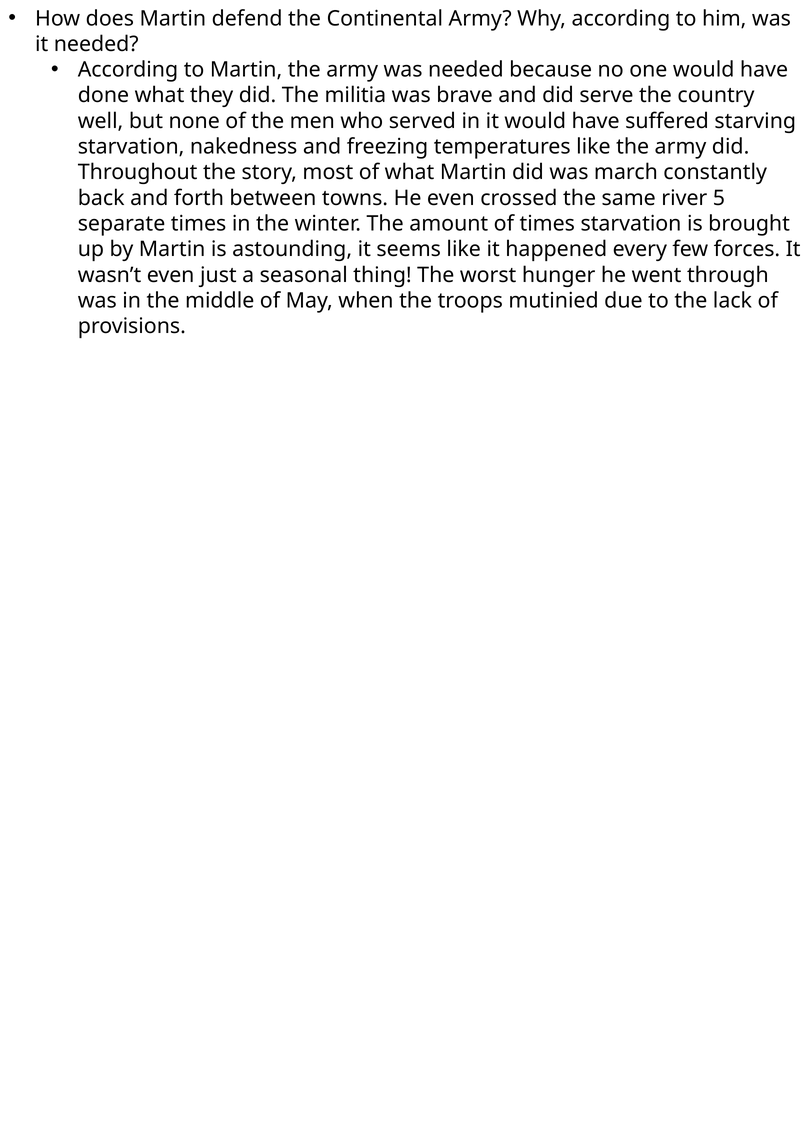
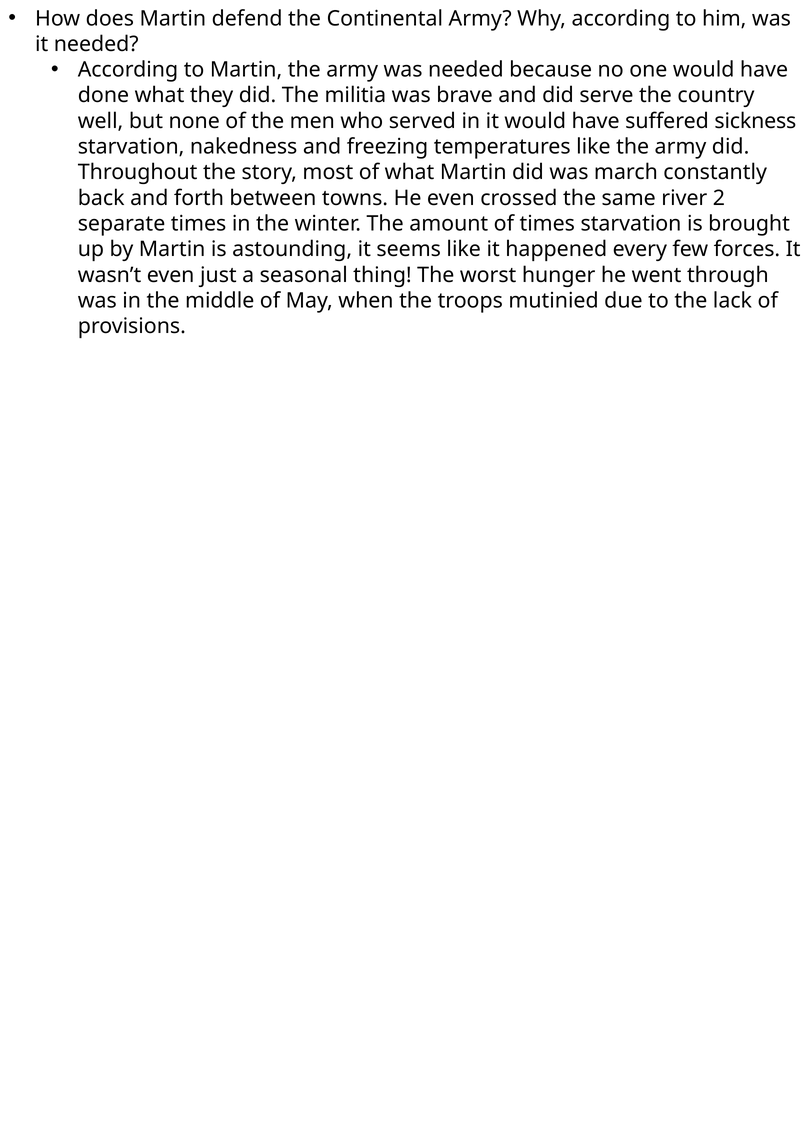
starving: starving -> sickness
5: 5 -> 2
